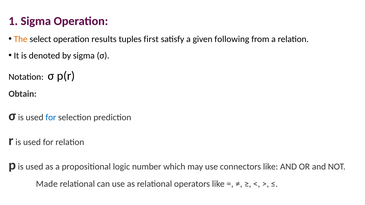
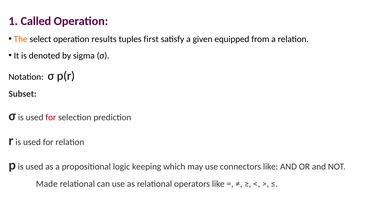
1 Sigma: Sigma -> Called
following: following -> equipped
Obtain: Obtain -> Subset
for at (51, 118) colour: blue -> red
number: number -> keeping
